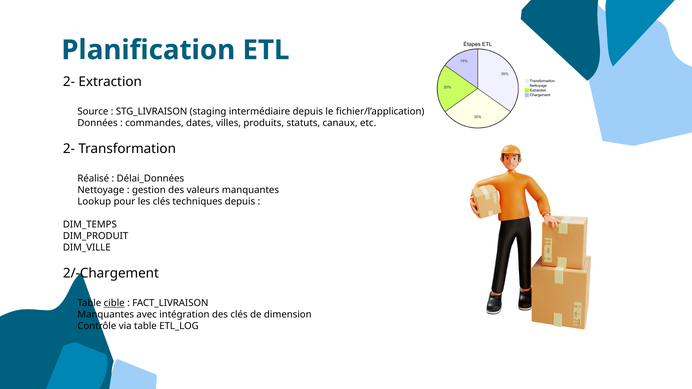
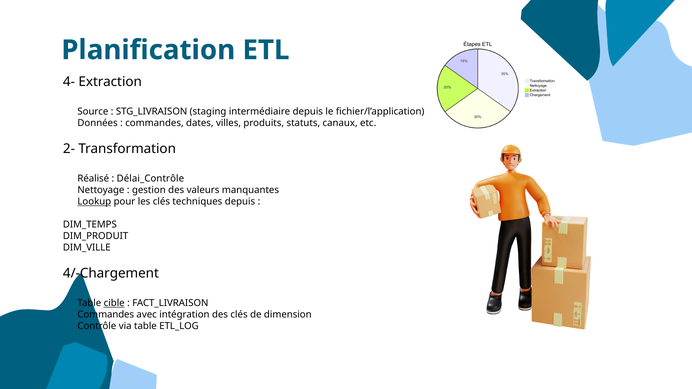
2- at (69, 82): 2- -> 4-
Délai_Données: Délai_Données -> Délai_Contrôle
Lookup underline: none -> present
2/-Chargement: 2/-Chargement -> 4/-Chargement
Manquantes at (106, 315): Manquantes -> Commandes
